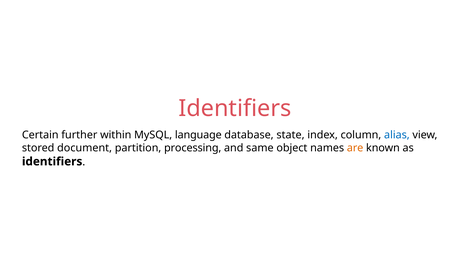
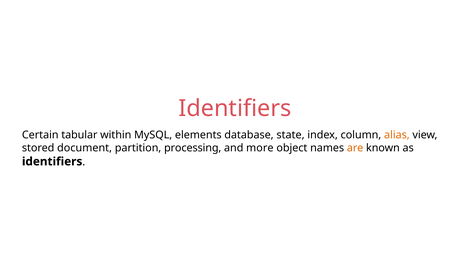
further: further -> tabular
language: language -> elements
alias colour: blue -> orange
same: same -> more
